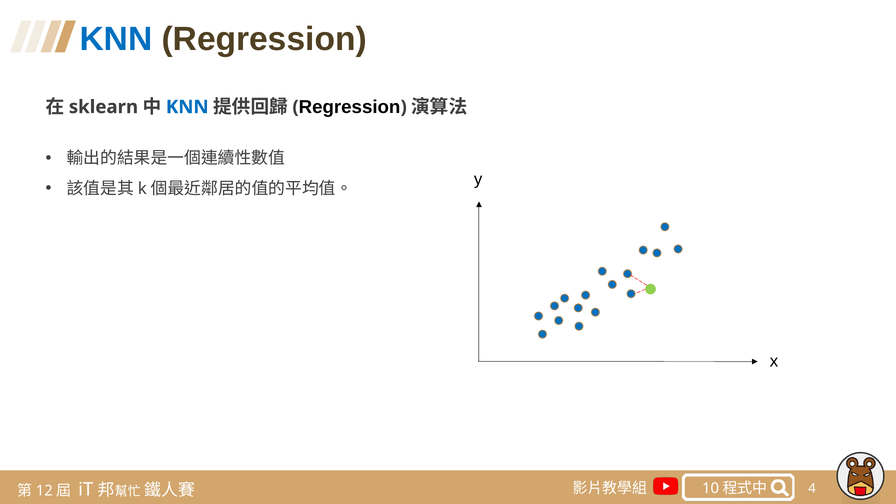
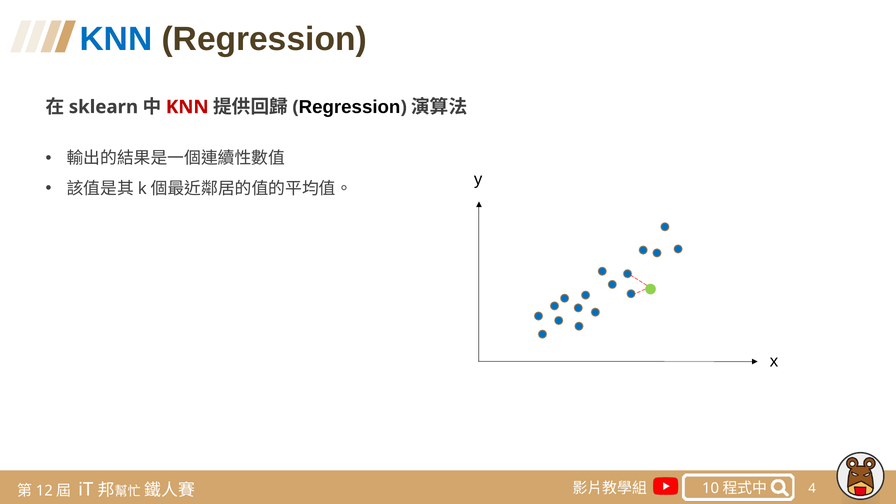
KNN at (187, 107) colour: blue -> red
